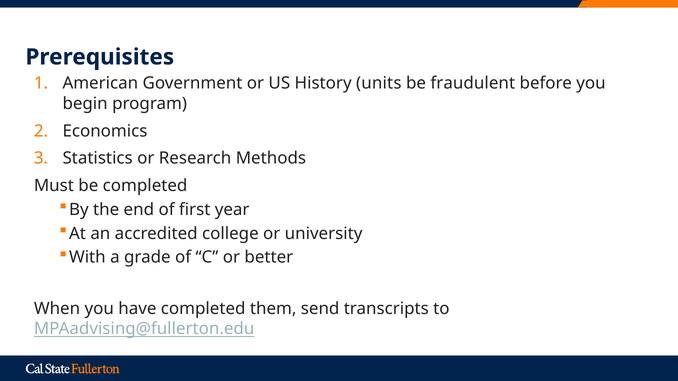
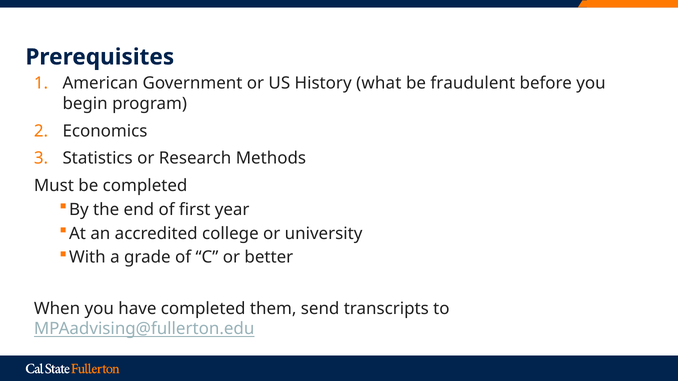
units: units -> what
